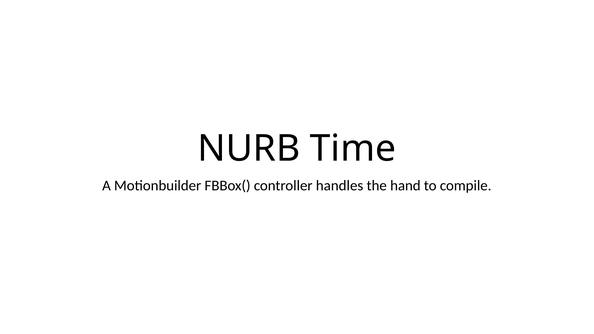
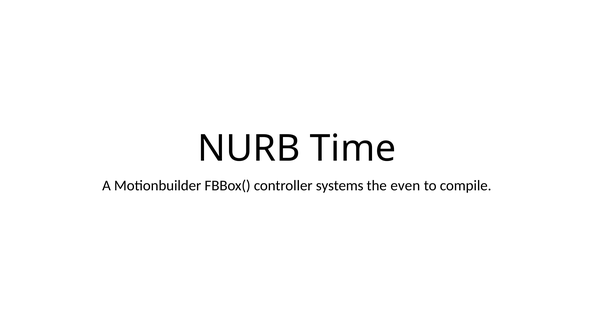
handles: handles -> systems
hand: hand -> even
